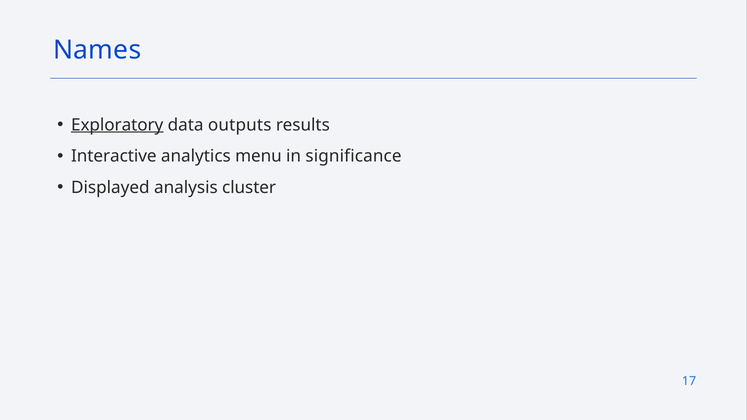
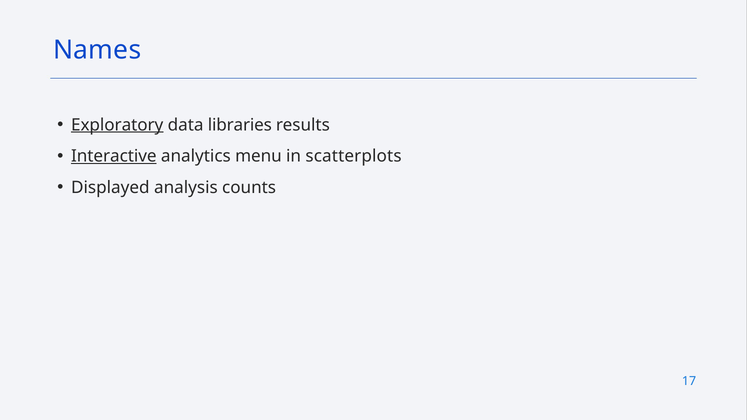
outputs: outputs -> libraries
Interactive underline: none -> present
significance: significance -> scatterplots
cluster: cluster -> counts
